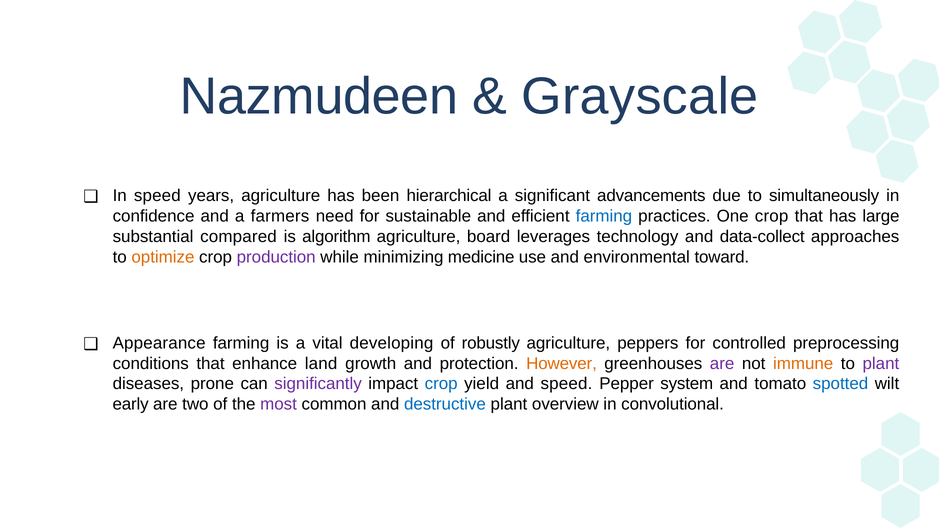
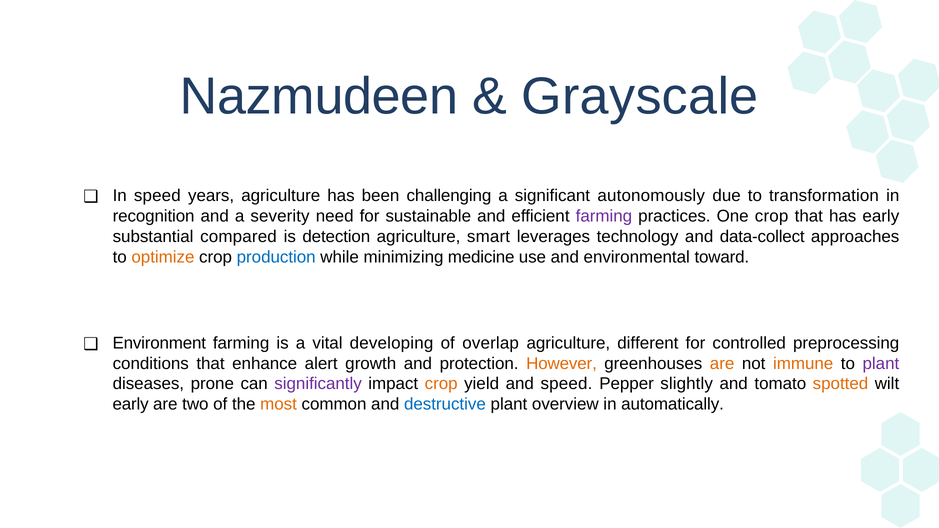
hierarchical: hierarchical -> challenging
advancements: advancements -> autonomously
simultaneously: simultaneously -> transformation
confidence: confidence -> recognition
farmers: farmers -> severity
farming at (604, 216) colour: blue -> purple
has large: large -> early
algorithm: algorithm -> detection
board: board -> smart
production colour: purple -> blue
Appearance: Appearance -> Environment
robustly: robustly -> overlap
peppers: peppers -> different
land: land -> alert
are at (722, 364) colour: purple -> orange
crop at (441, 384) colour: blue -> orange
system: system -> slightly
spotted colour: blue -> orange
most colour: purple -> orange
convolutional: convolutional -> automatically
